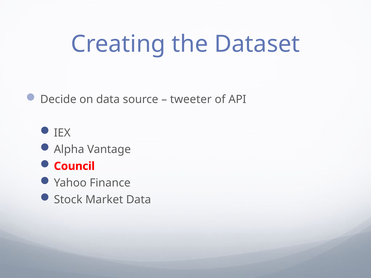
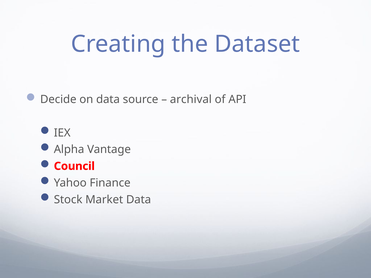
tweeter: tweeter -> archival
